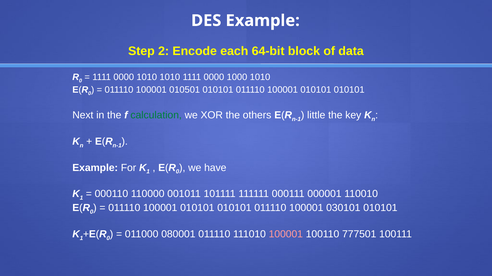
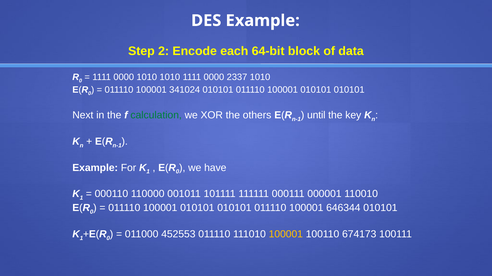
1000: 1000 -> 2337
010501: 010501 -> 341024
little: little -> until
030101: 030101 -> 646344
080001: 080001 -> 452553
100001 at (286, 235) colour: pink -> yellow
777501: 777501 -> 674173
